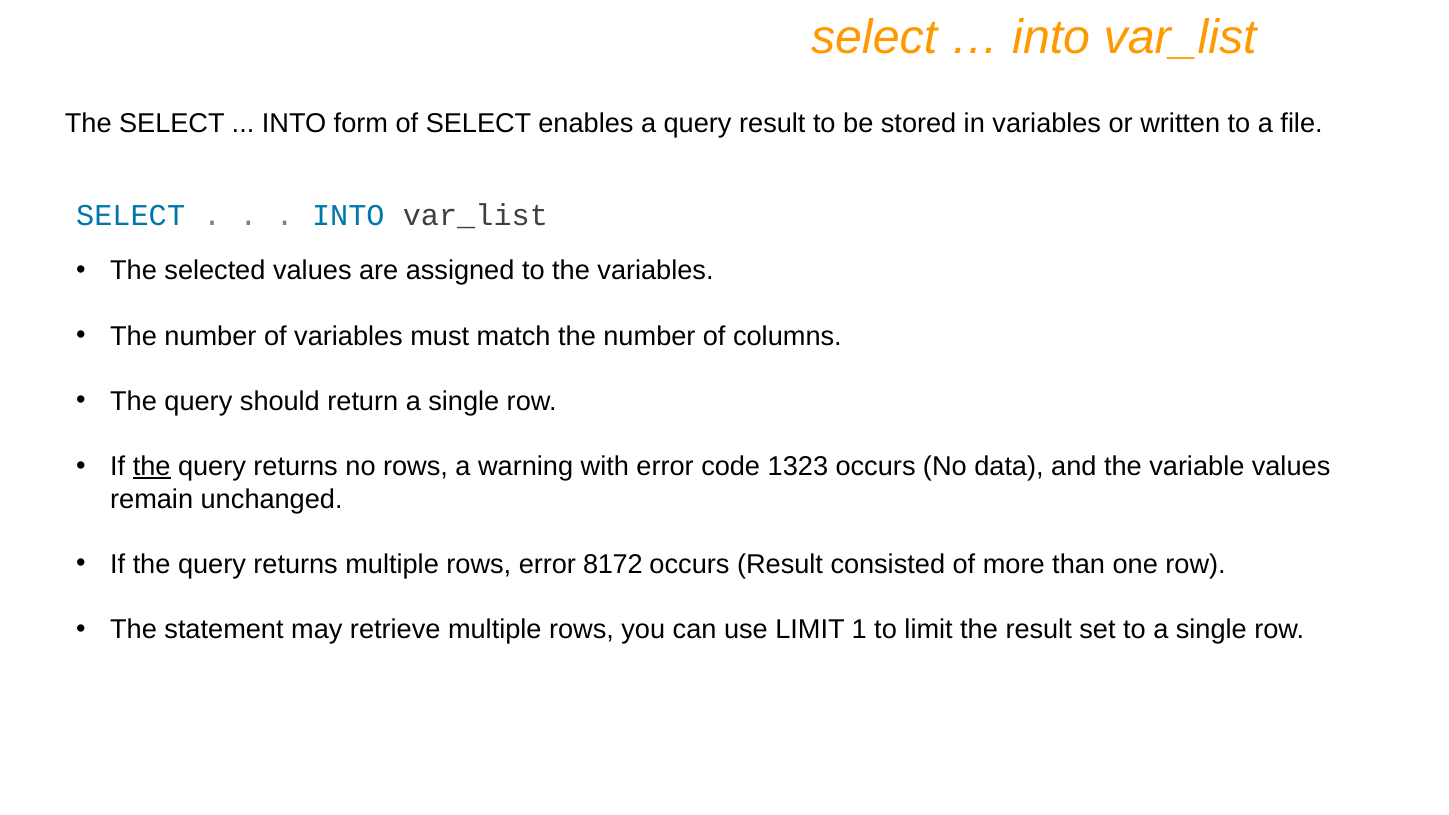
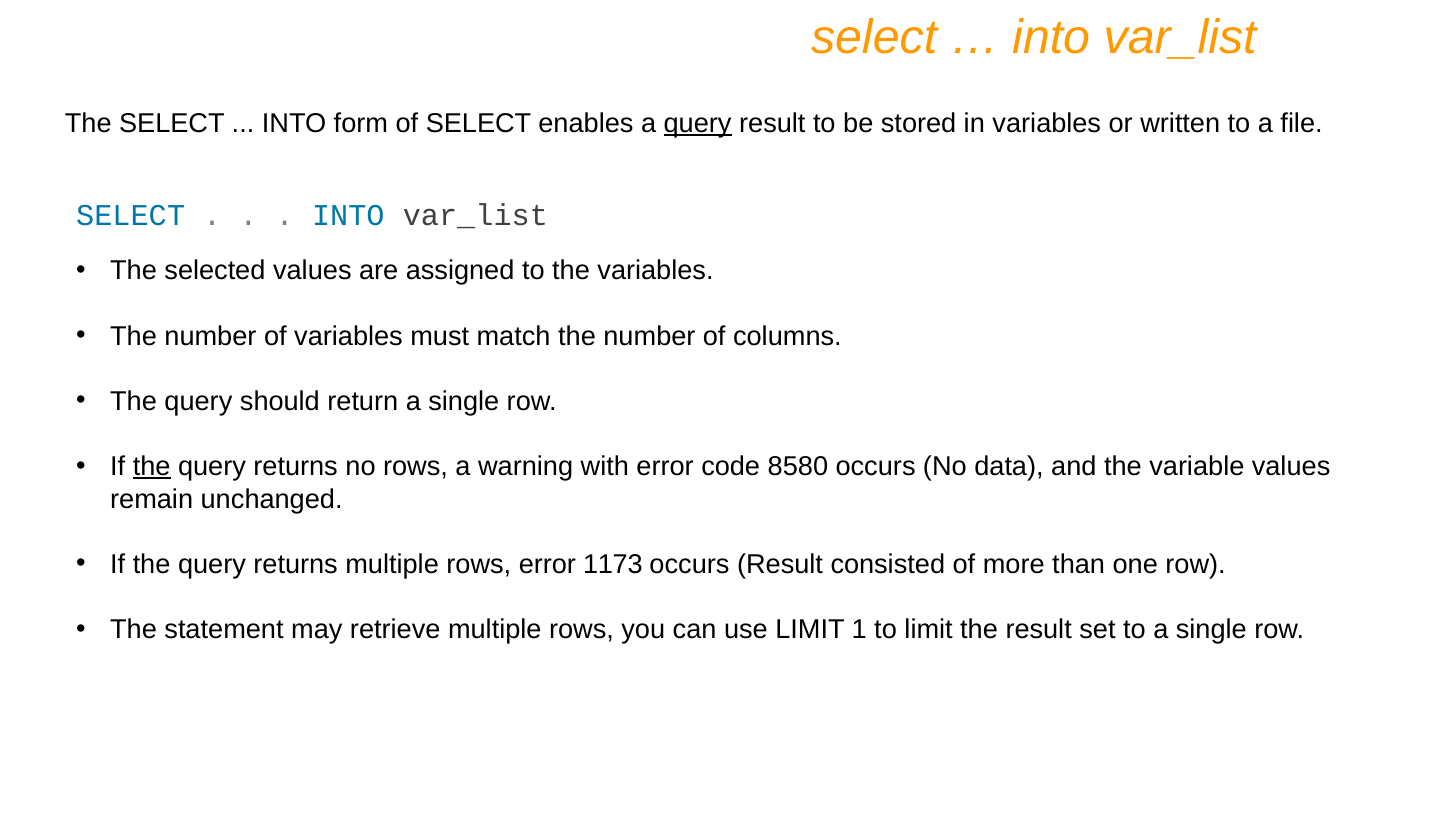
query at (698, 123) underline: none -> present
1323: 1323 -> 8580
8172: 8172 -> 1173
